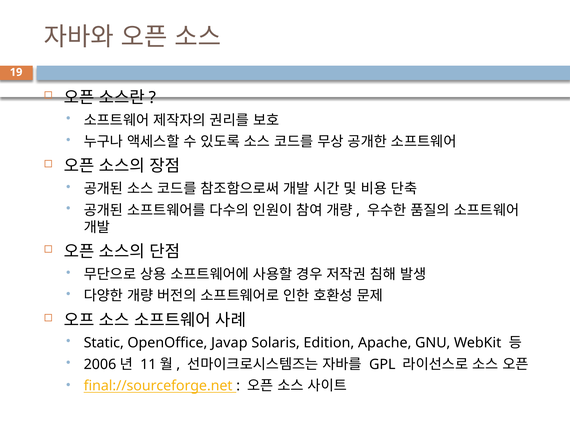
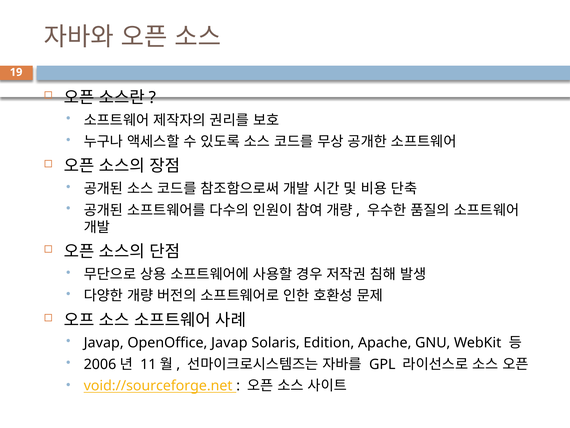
Static at (104, 343): Static -> Javap
final://sourceforge.net: final://sourceforge.net -> void://sourceforge.net
